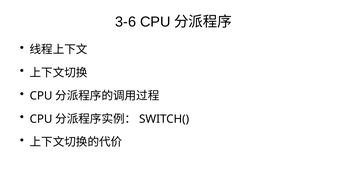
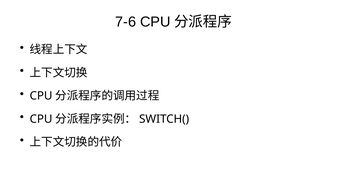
3-6: 3-6 -> 7-6
